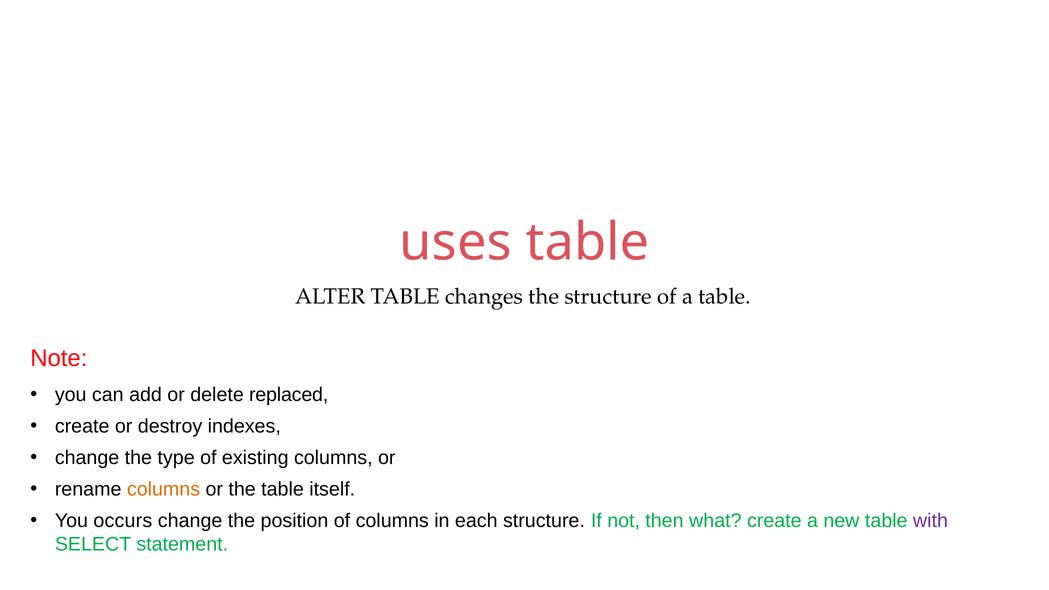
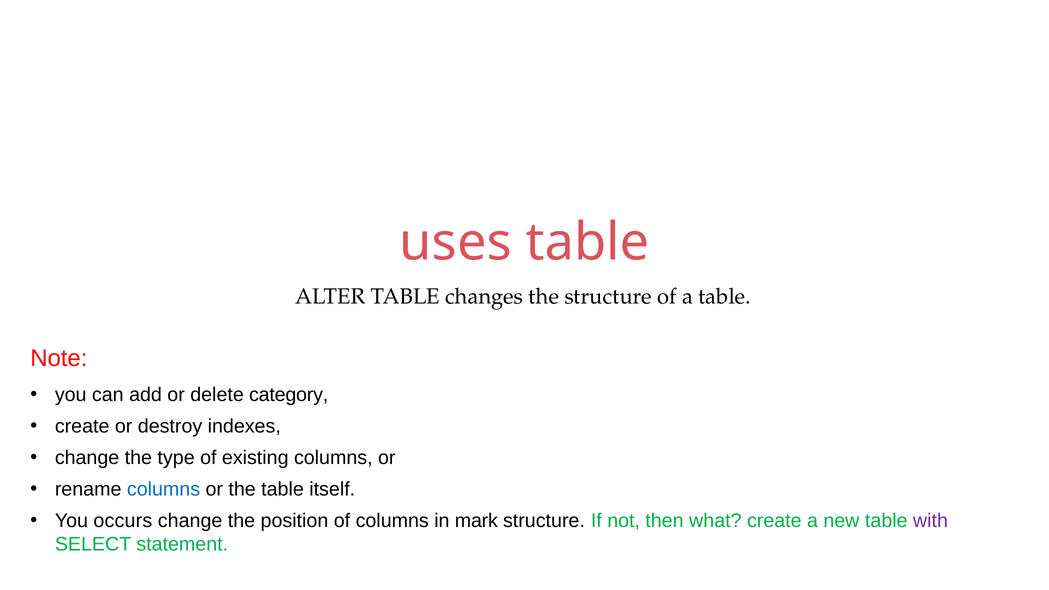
replaced: replaced -> category
columns at (164, 489) colour: orange -> blue
each: each -> mark
